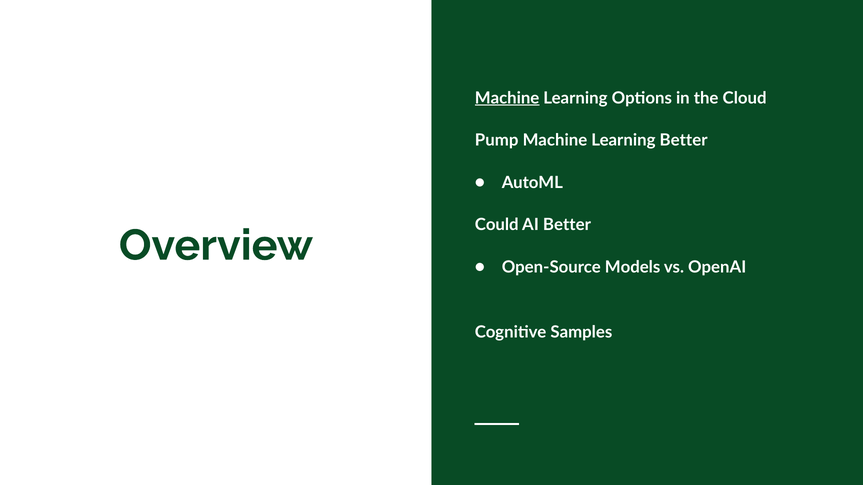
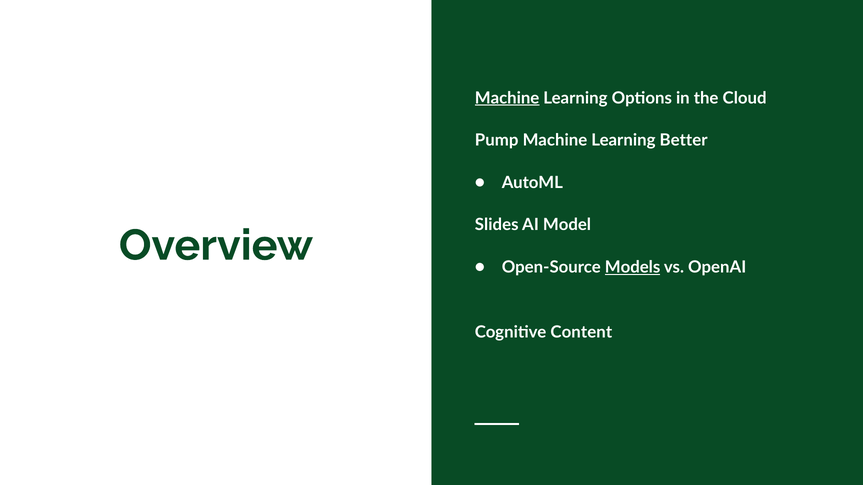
Could: Could -> Slides
AI Better: Better -> Model
Models underline: none -> present
Samples: Samples -> Content
